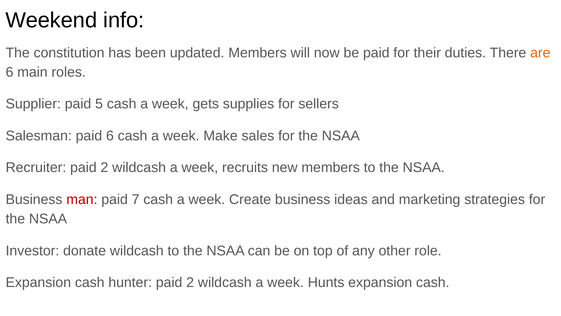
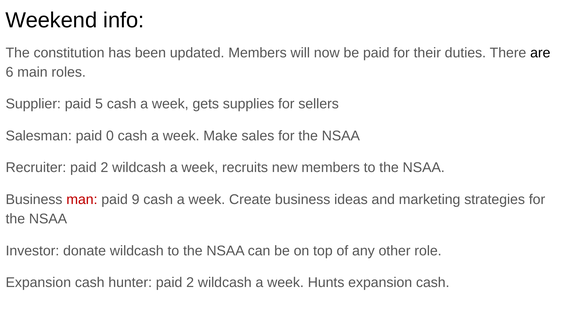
are colour: orange -> black
paid 6: 6 -> 0
7: 7 -> 9
